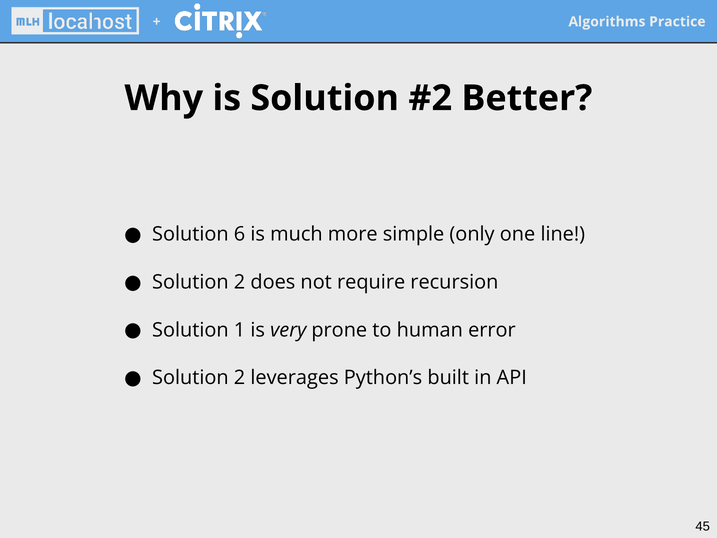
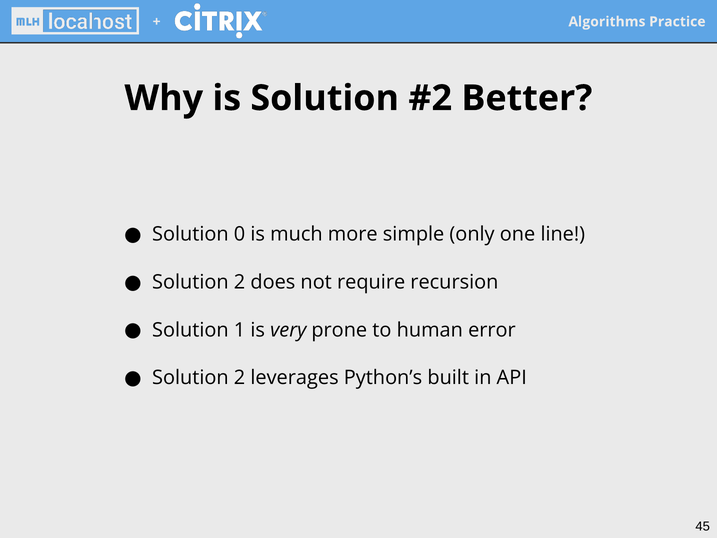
6: 6 -> 0
